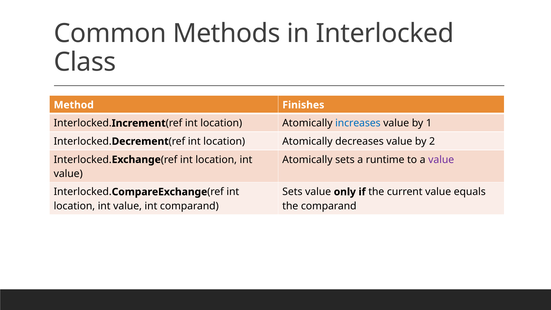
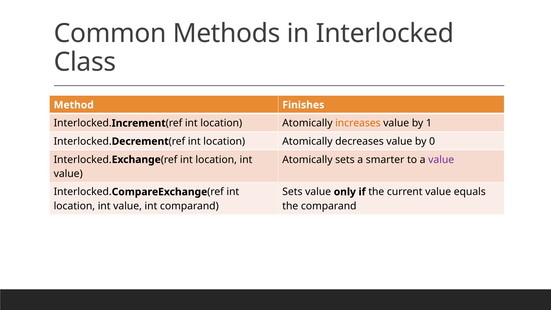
increases colour: blue -> orange
2: 2 -> 0
runtime: runtime -> smarter
